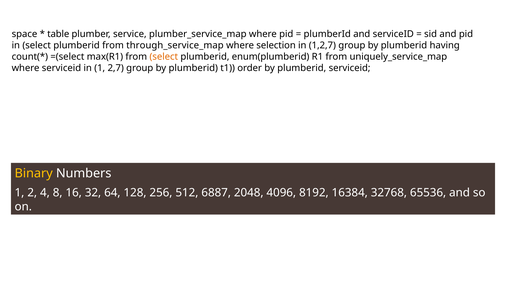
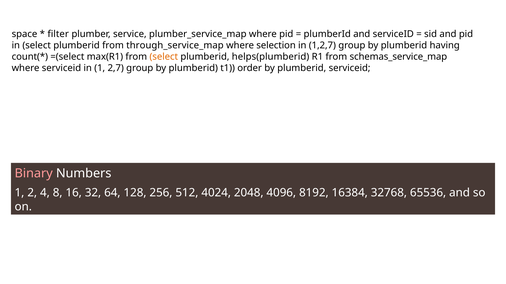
table: table -> filter
enum(plumberid: enum(plumberid -> helps(plumberid
uniquely_service_map: uniquely_service_map -> schemas_service_map
Binary colour: yellow -> pink
6887: 6887 -> 4024
